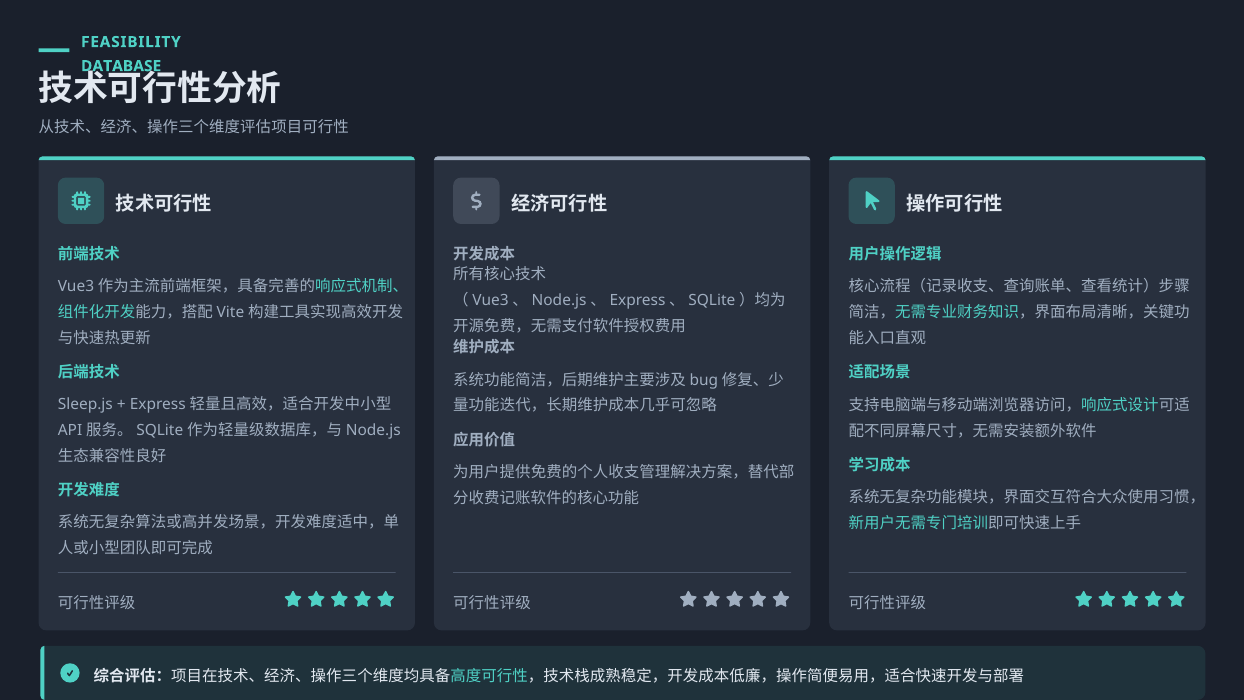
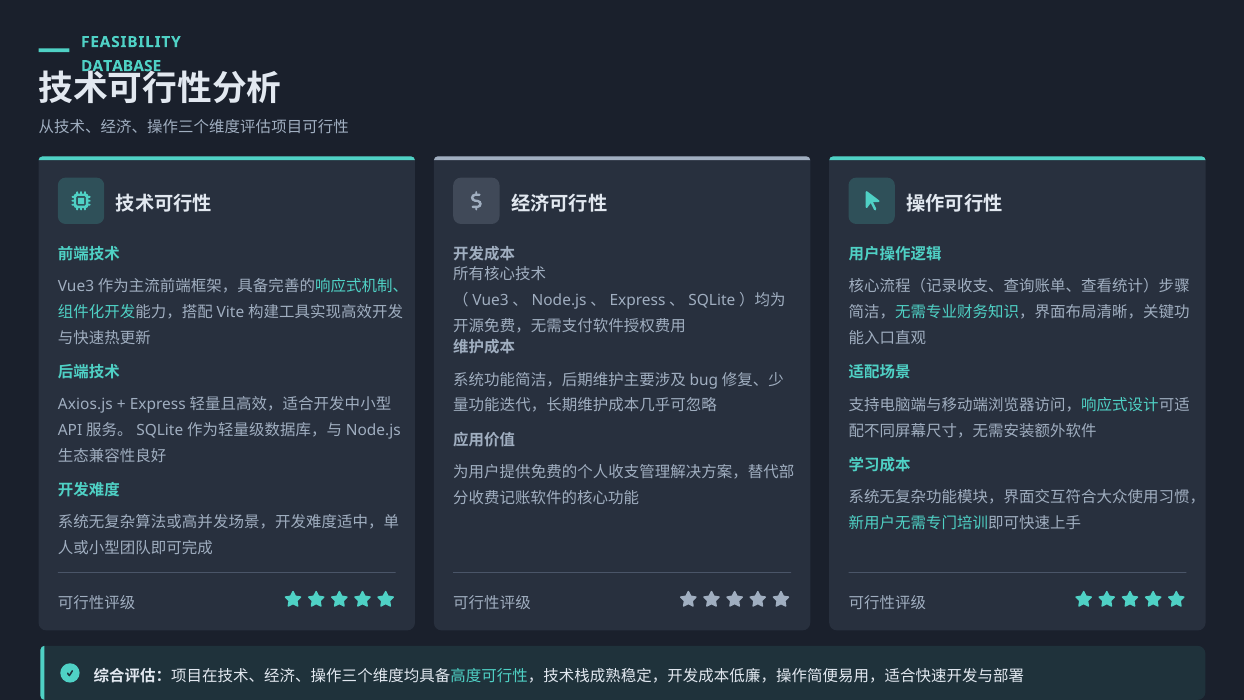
Sleep.js: Sleep.js -> Axios.js
